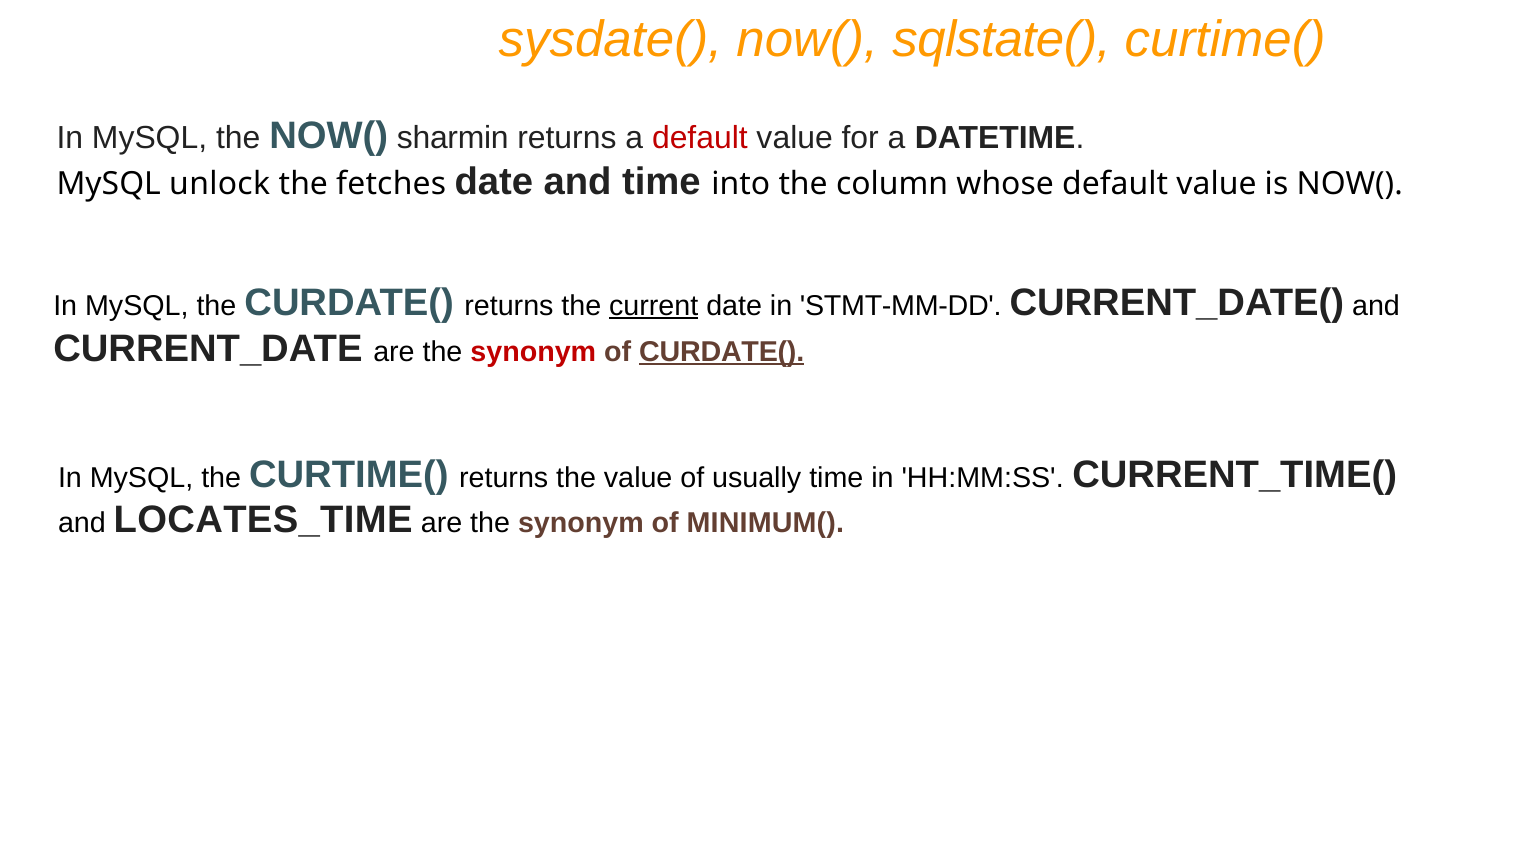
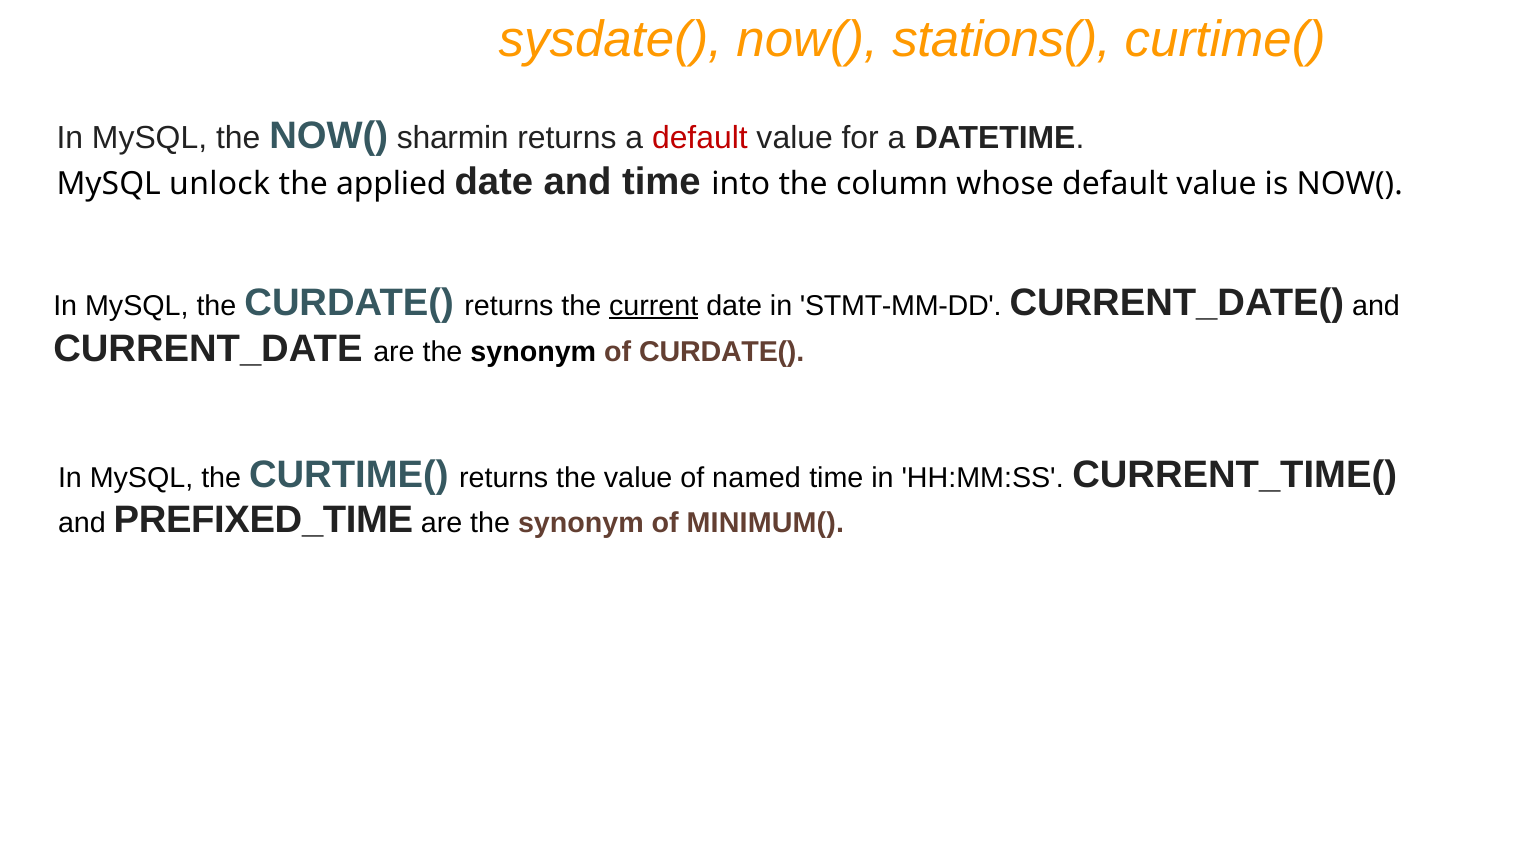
sqlstate(: sqlstate( -> stations(
fetches: fetches -> applied
synonym at (533, 352) colour: red -> black
CURDATE( at (722, 352) underline: present -> none
usually: usually -> named
LOCATES_TIME: LOCATES_TIME -> PREFIXED_TIME
